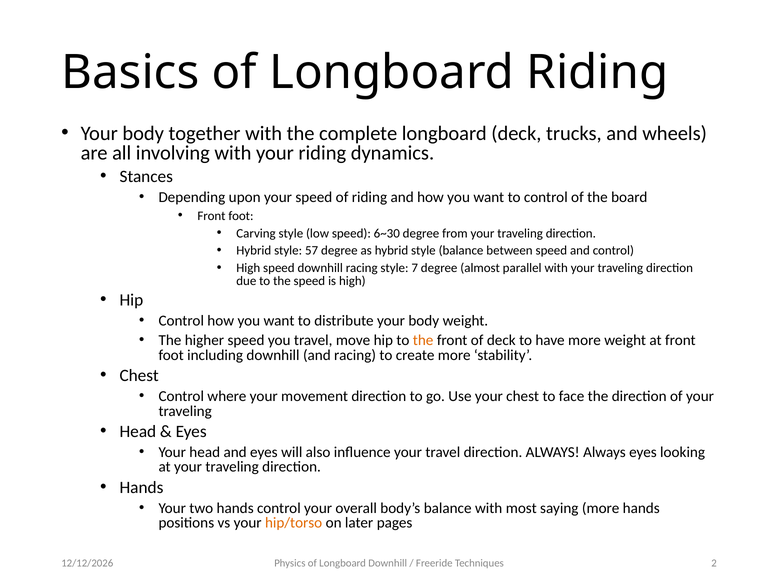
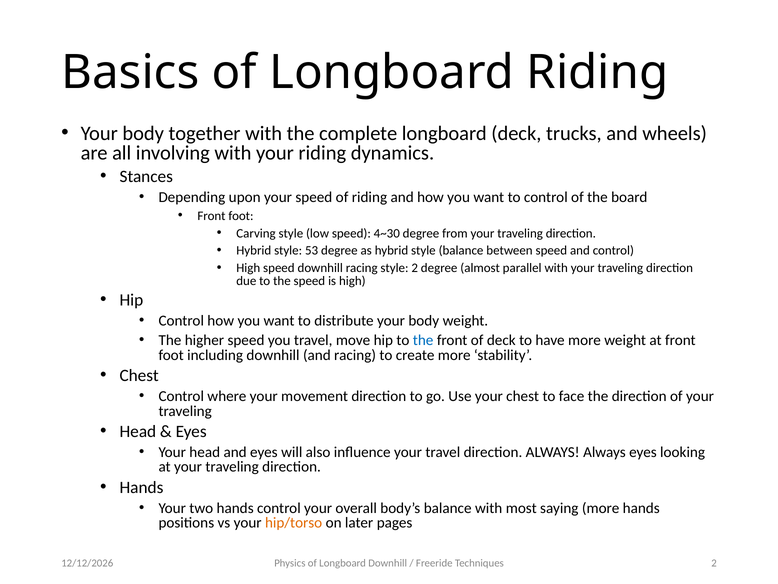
6~30: 6~30 -> 4~30
57: 57 -> 53
style 7: 7 -> 2
the at (423, 340) colour: orange -> blue
